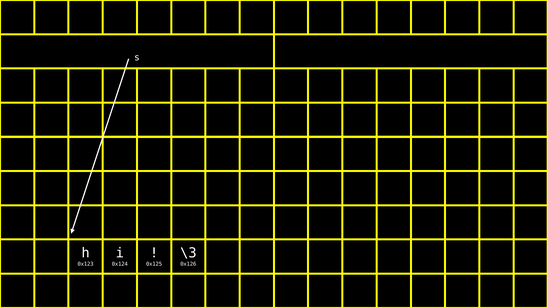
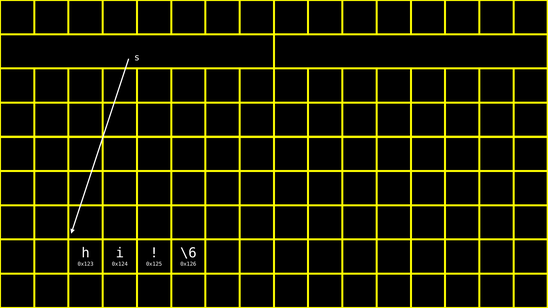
\3: \3 -> \6
